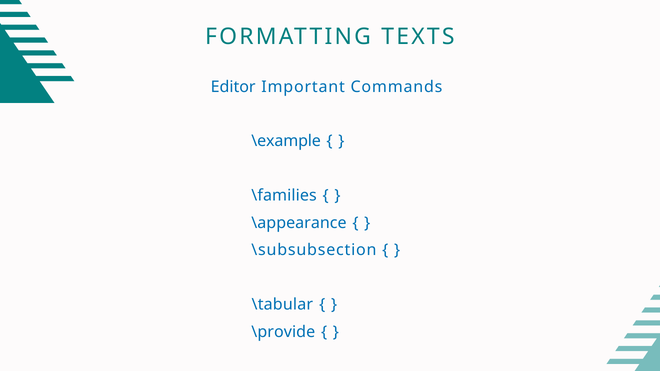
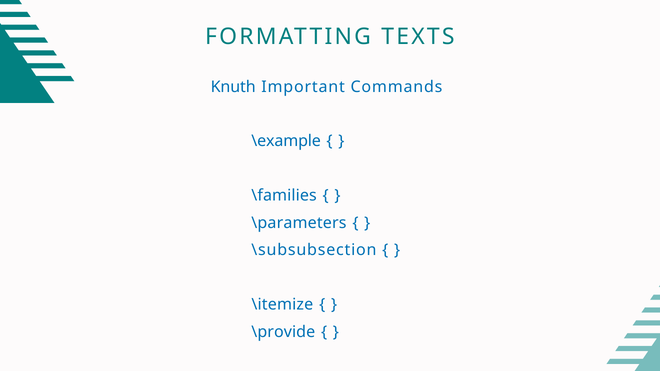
Editor: Editor -> Knuth
\appearance: \appearance -> \parameters
\tabular: \tabular -> \itemize
